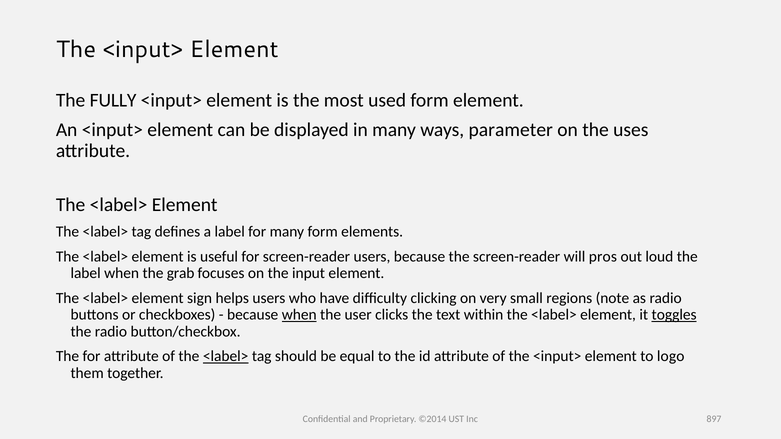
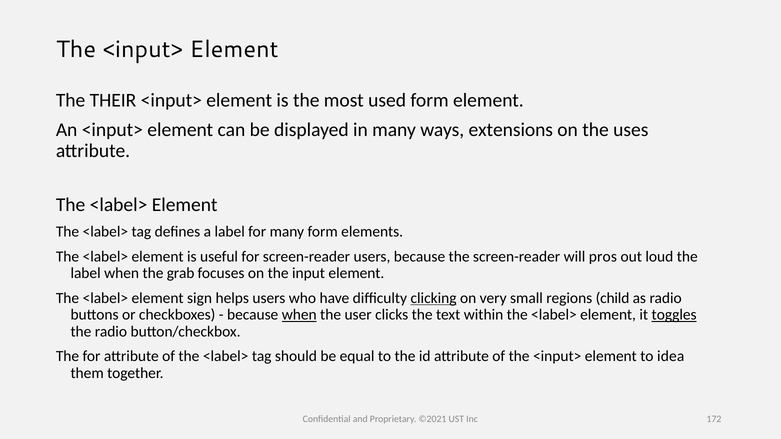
FULLY: FULLY -> THEIR
parameter: parameter -> extensions
clicking underline: none -> present
note: note -> child
<label> at (226, 357) underline: present -> none
logo: logo -> idea
©2014: ©2014 -> ©2021
897: 897 -> 172
